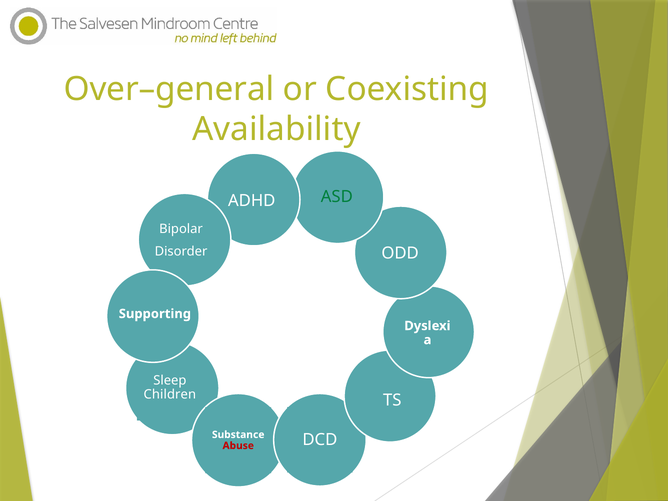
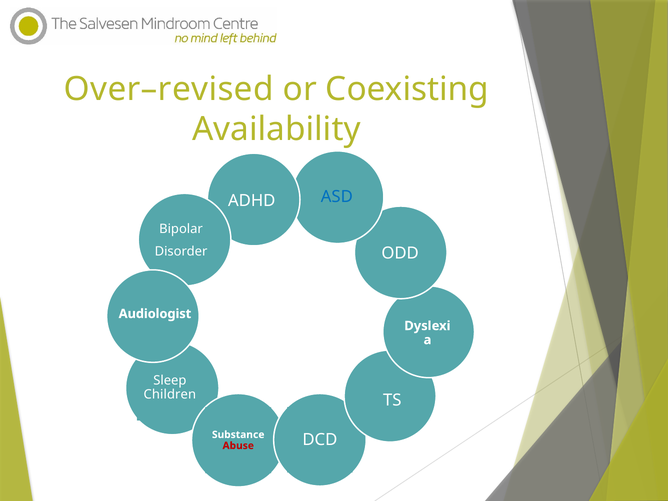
Over–general: Over–general -> Over–revised
ASD colour: green -> blue
Supporting: Supporting -> Audiologist
